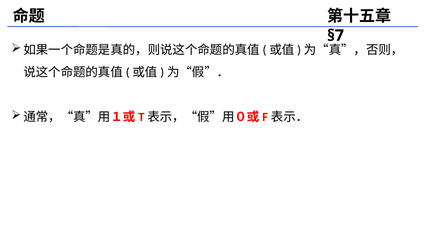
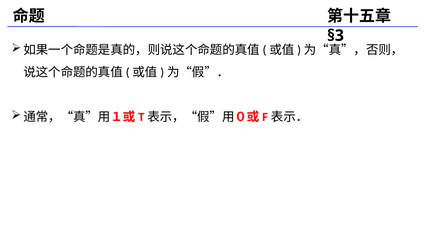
§7: §7 -> §3
